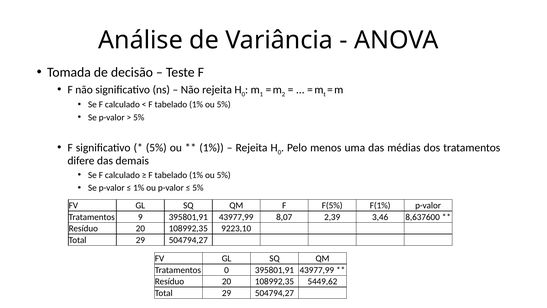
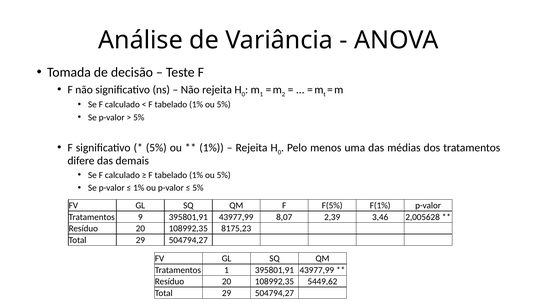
8,637600: 8,637600 -> 2,005628
9223,10: 9223,10 -> 8175,23
Tratamentos 0: 0 -> 1
